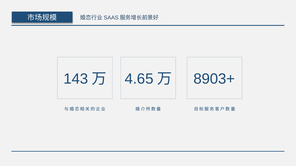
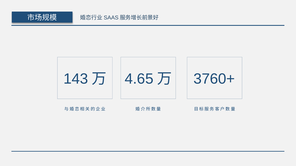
8903+: 8903+ -> 3760+
